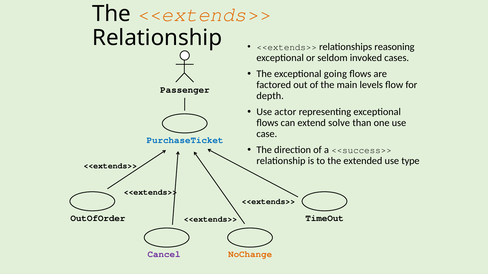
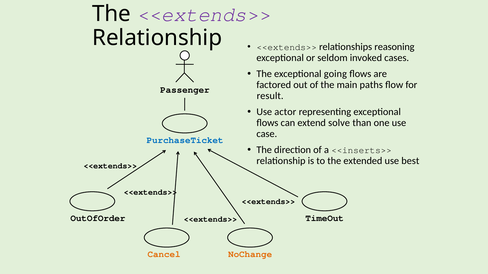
<<extends>> at (204, 14) colour: orange -> purple
levels: levels -> paths
depth: depth -> result
<<success>>: <<success>> -> <<inserts>>
type: type -> best
Cancel colour: purple -> orange
